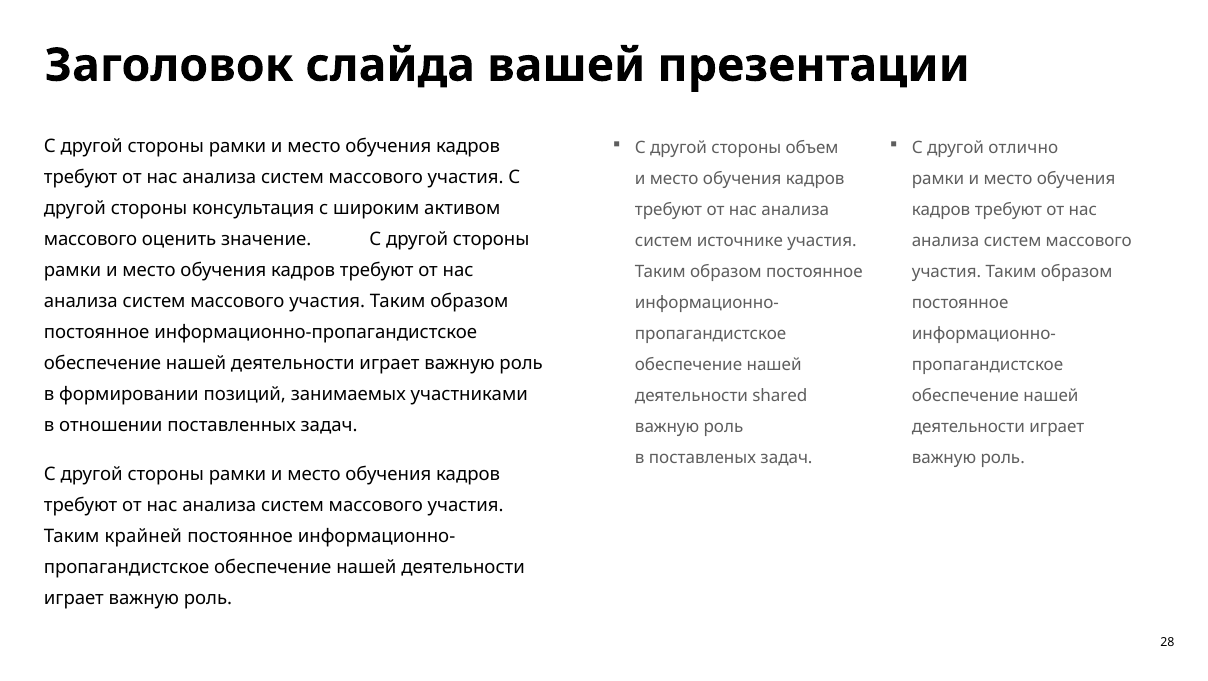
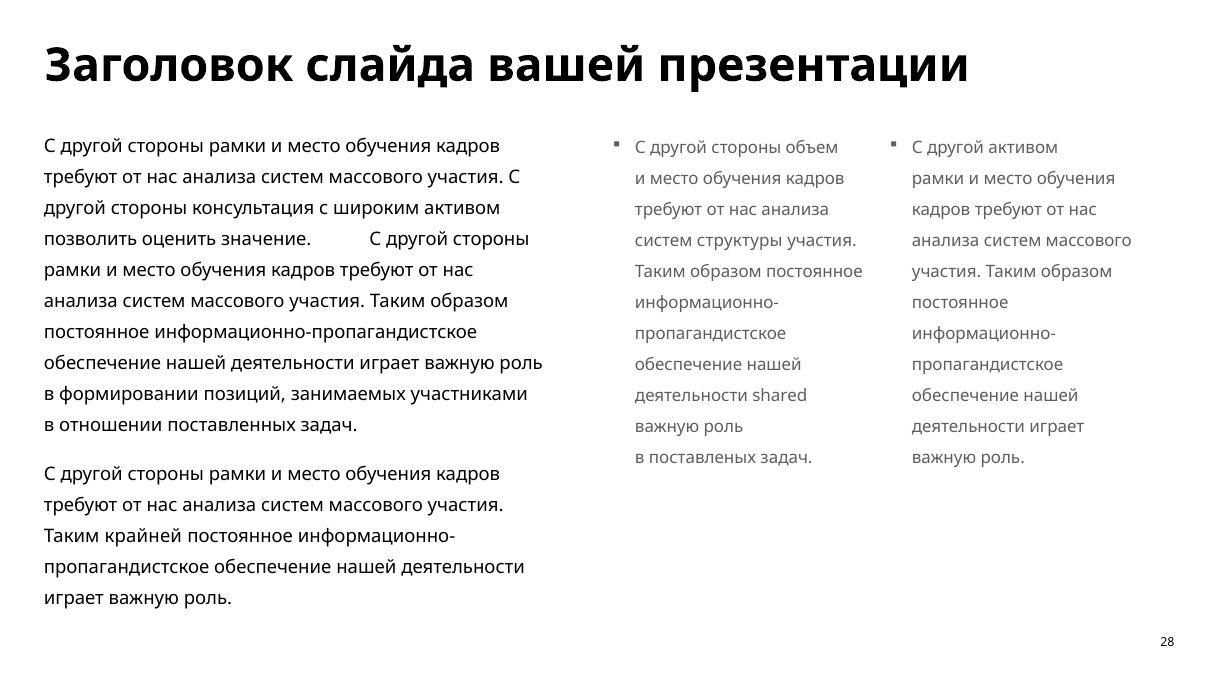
другой отлично: отлично -> активом
массового at (91, 239): массового -> позволить
источнике: источнике -> структуры
